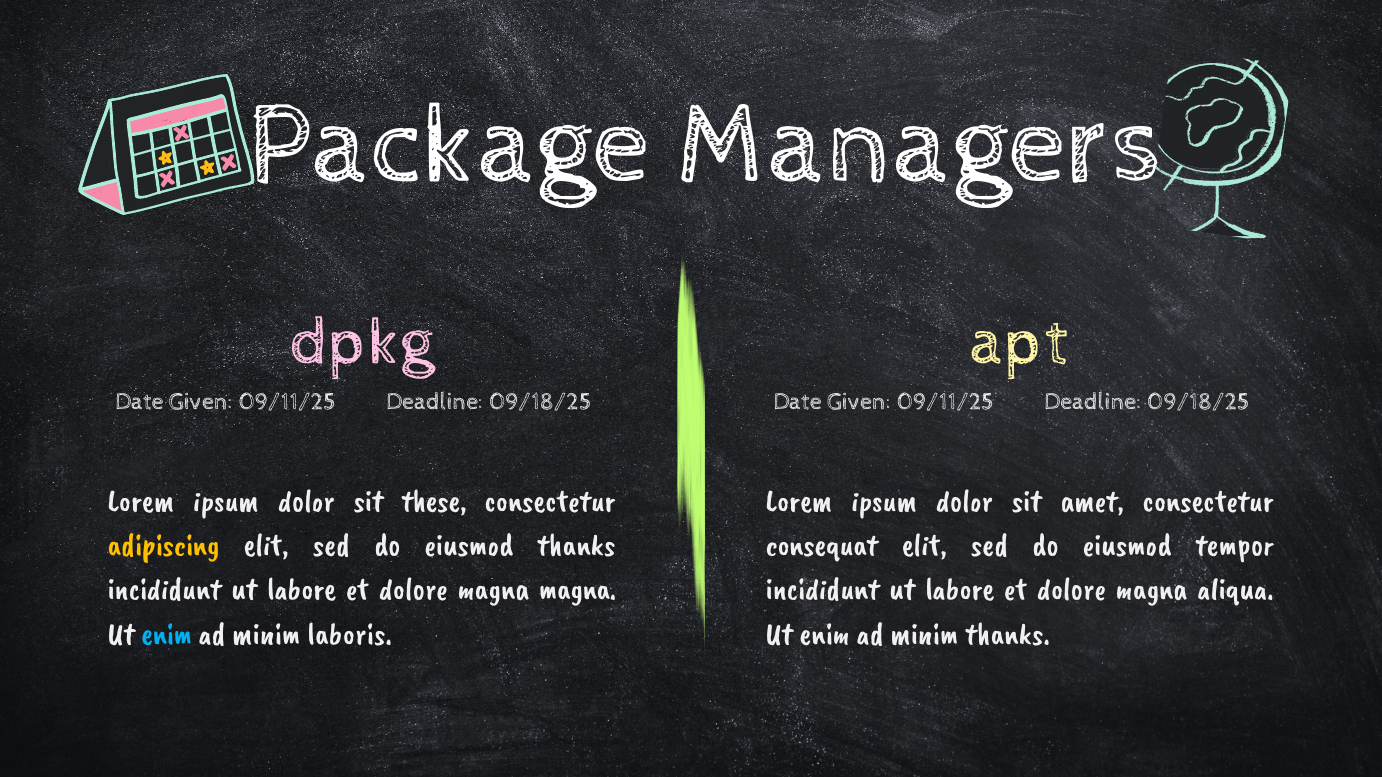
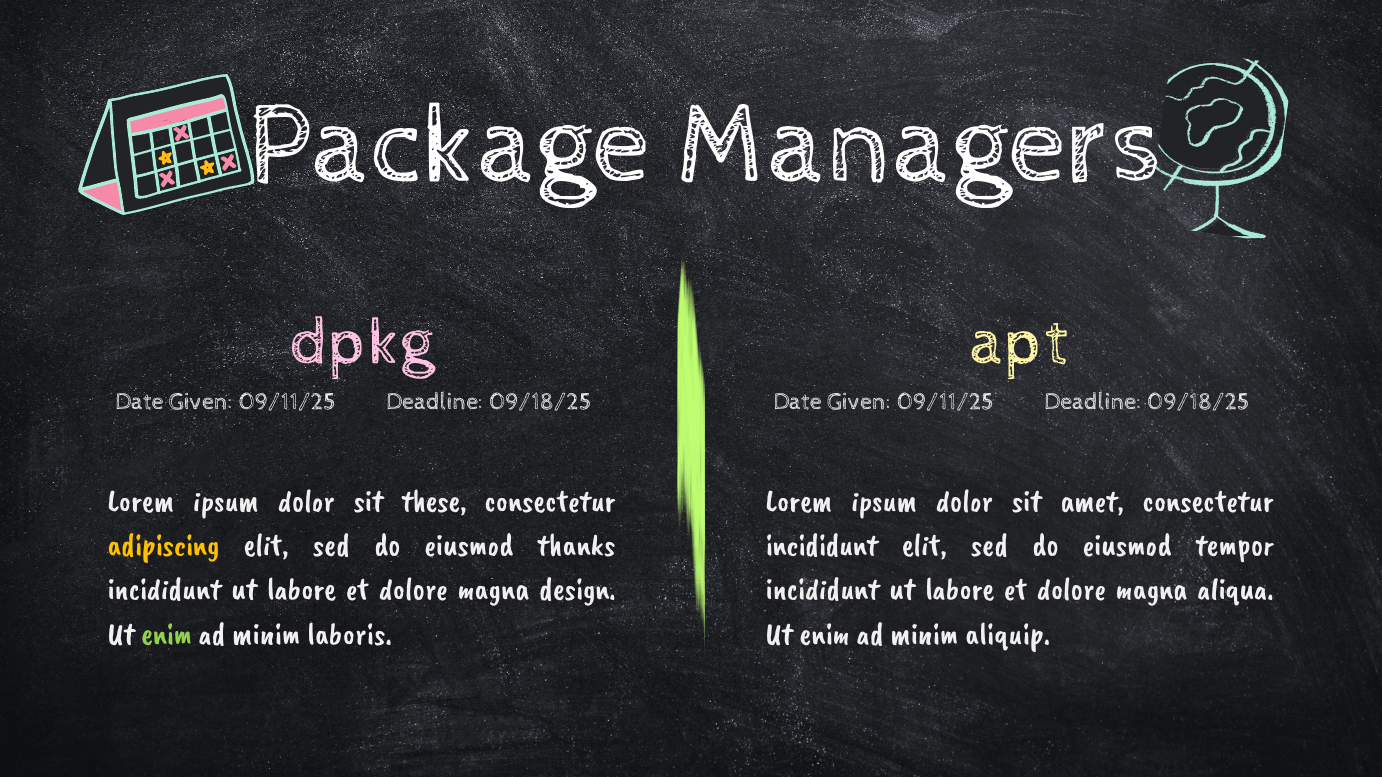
consequat at (822, 545): consequat -> incididunt
magna magna: magna -> design
enim at (167, 634) colour: light blue -> light green
minim thanks: thanks -> aliquip
